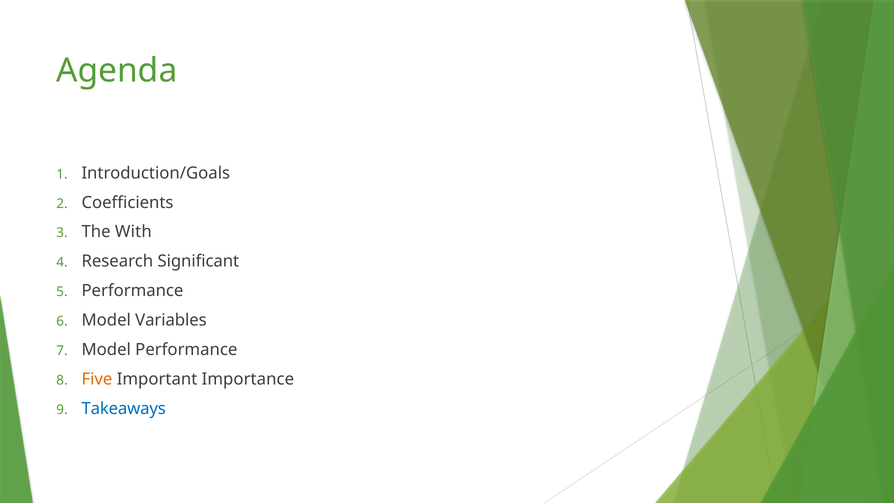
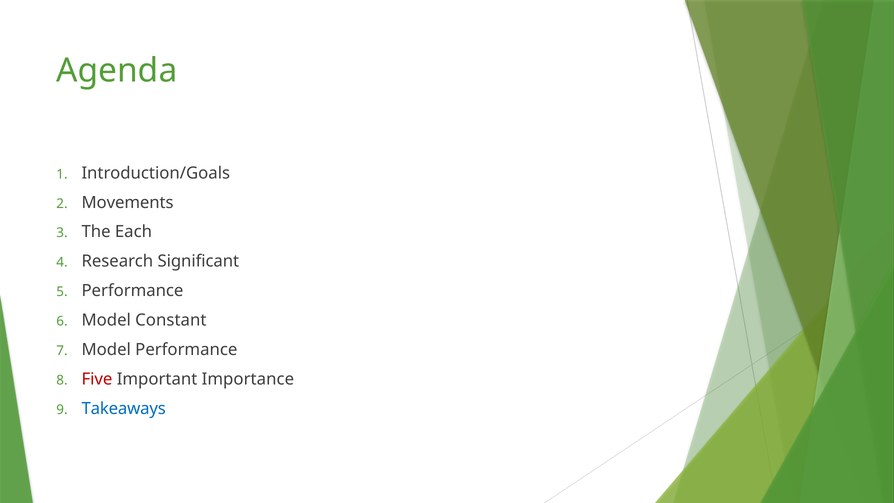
Coefficients: Coefficients -> Movements
With: With -> Each
Variables: Variables -> Constant
Five colour: orange -> red
